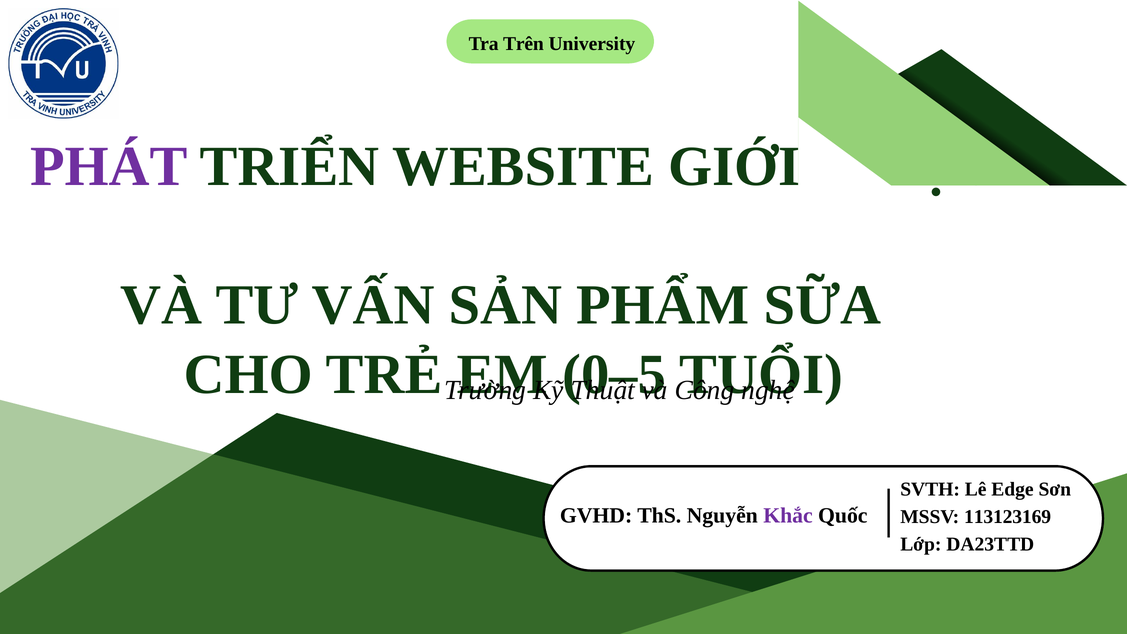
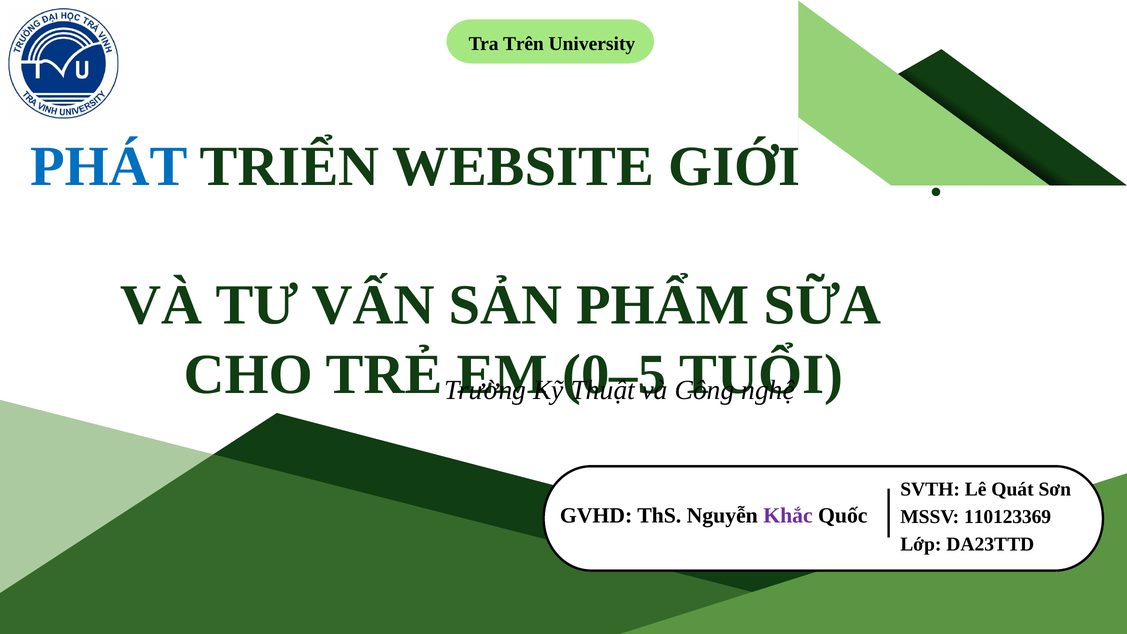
PHÁT colour: purple -> blue
Edge: Edge -> Quát
113123169: 113123169 -> 110123369
